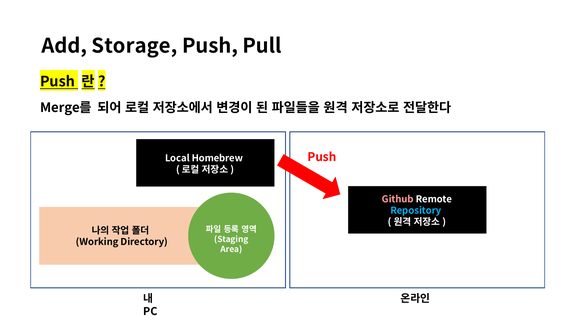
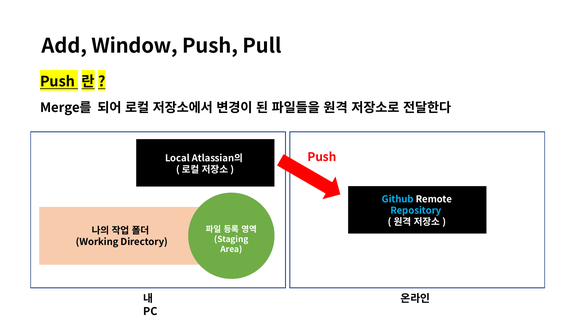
Storage: Storage -> Window
Homebrew: Homebrew -> Atlassian의
Github colour: pink -> light blue
